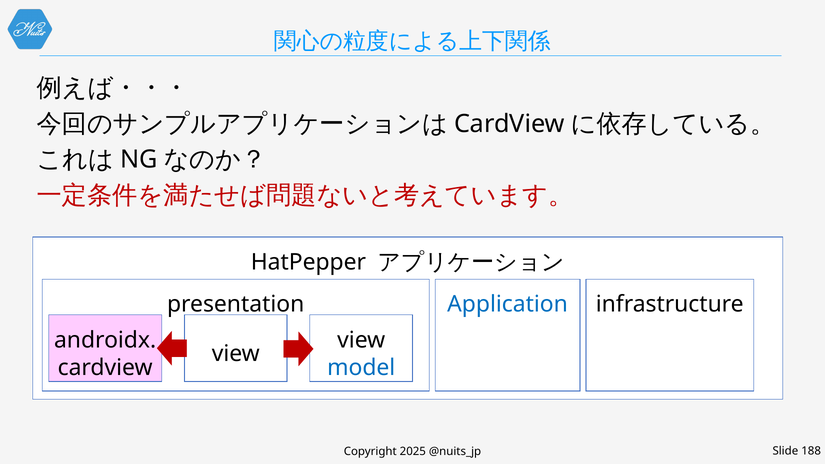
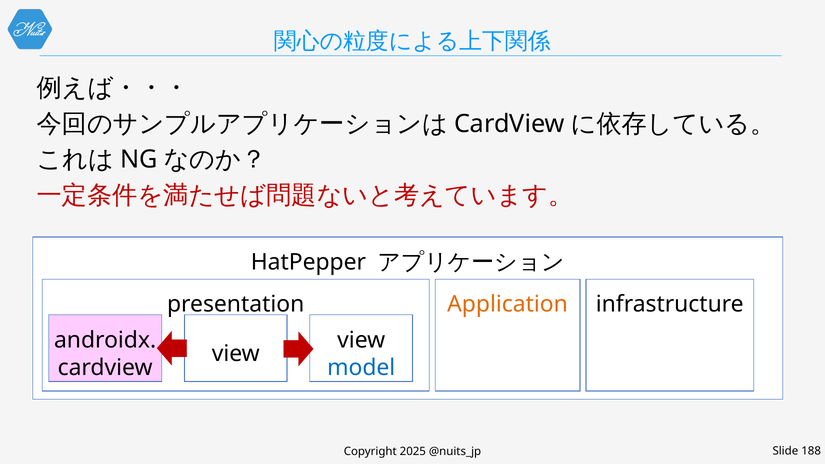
Application colour: blue -> orange
